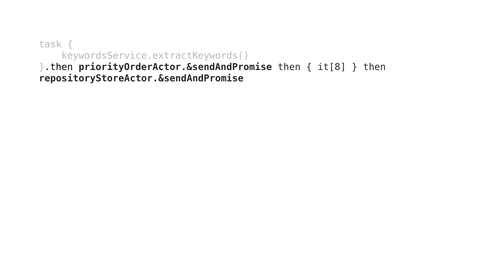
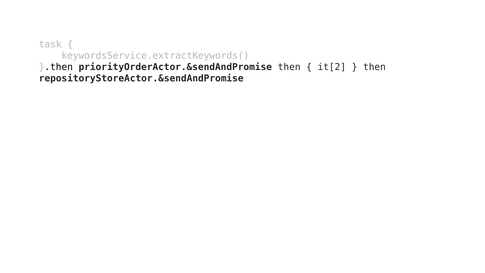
it[8: it[8 -> it[2
